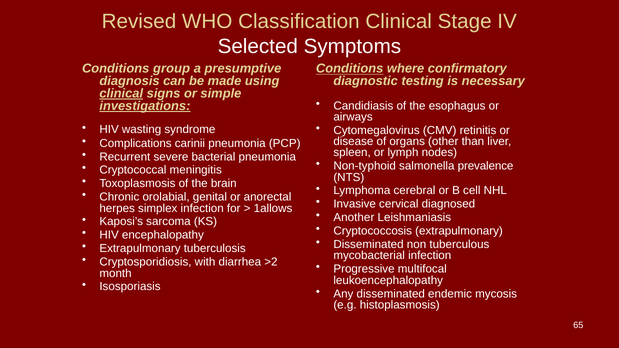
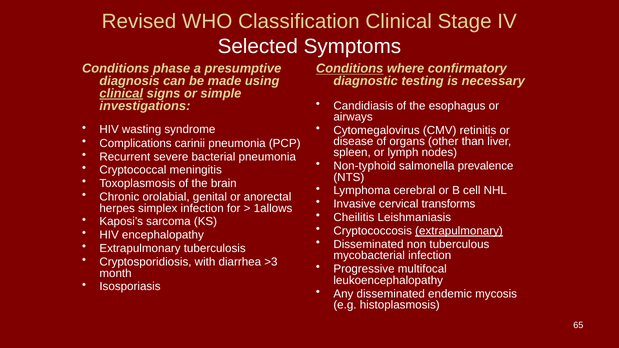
group: group -> phase
investigations underline: present -> none
diagnosed: diagnosed -> transforms
Another: Another -> Cheilitis
extrapulmonary at (459, 231) underline: none -> present
>2: >2 -> >3
